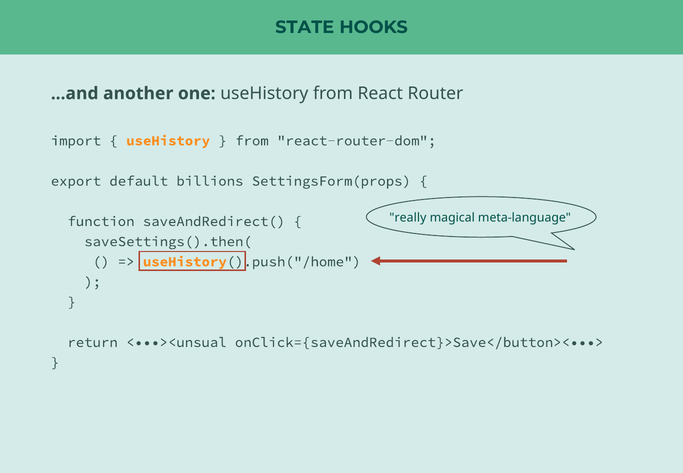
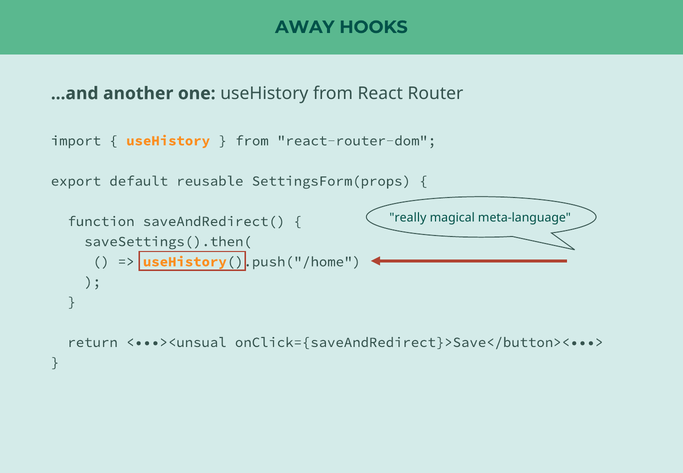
STATE: STATE -> AWAY
billions: billions -> reusable
